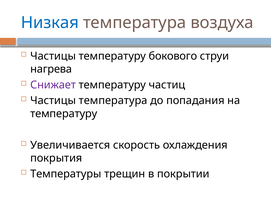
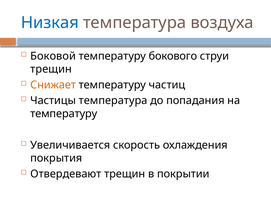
Частицы at (53, 56): Частицы -> Боковой
нагрева at (51, 69): нагрева -> трещин
Снижает colour: purple -> orange
Температуры: Температуры -> Отвердевают
